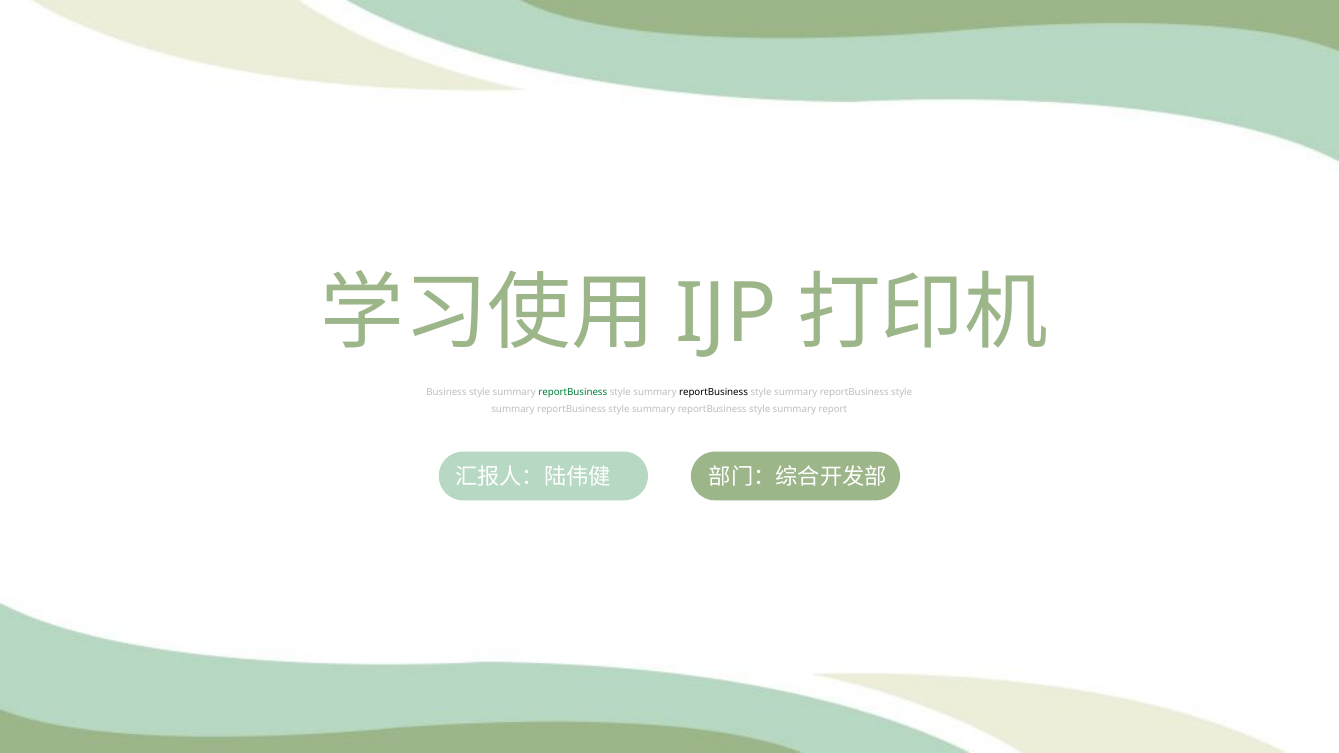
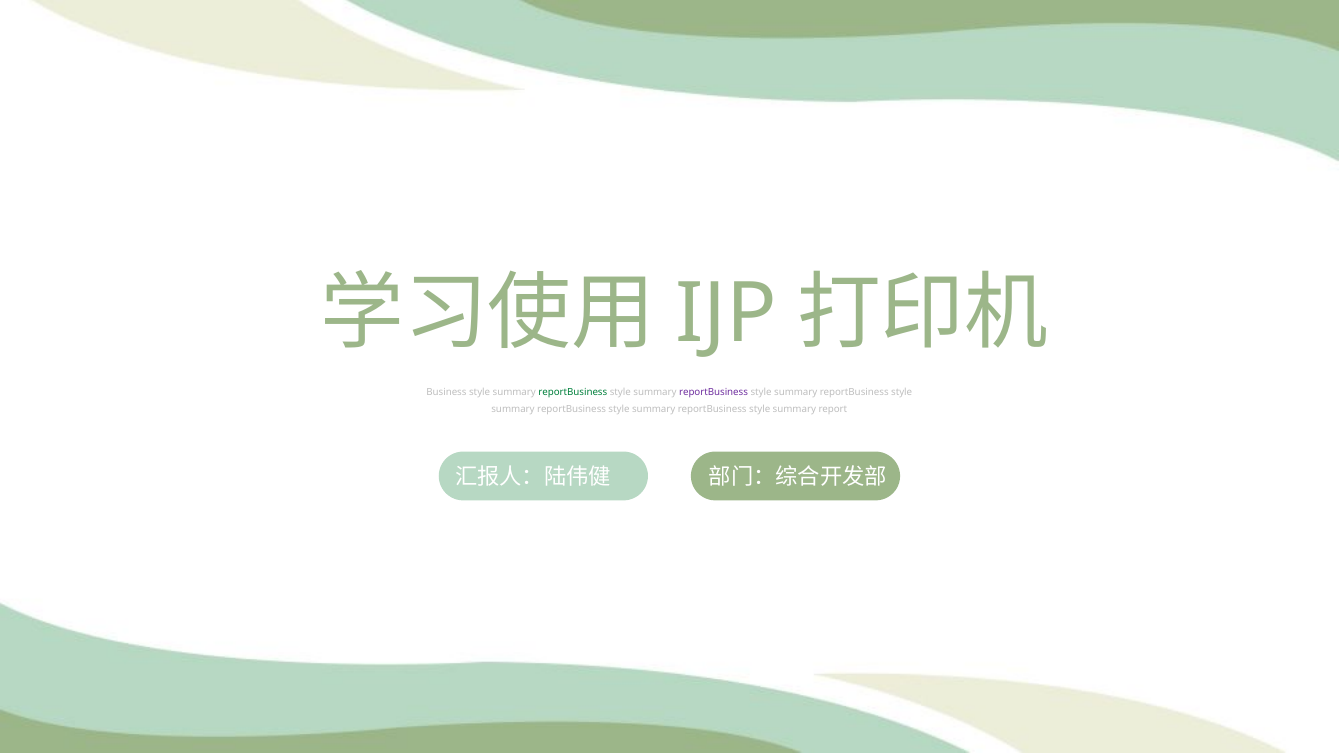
reportBusiness at (714, 392) colour: black -> purple
